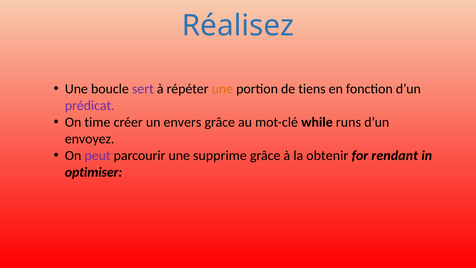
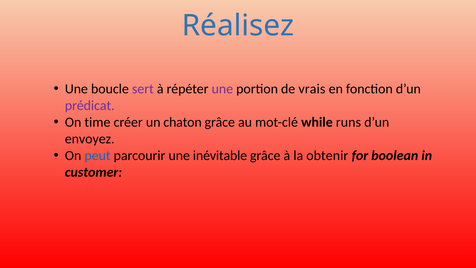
une at (222, 89) colour: orange -> purple
tiens: tiens -> vrais
envers: envers -> chaton
peut colour: purple -> blue
supprime: supprime -> inévitable
rendant: rendant -> boolean
optimiser: optimiser -> customer
